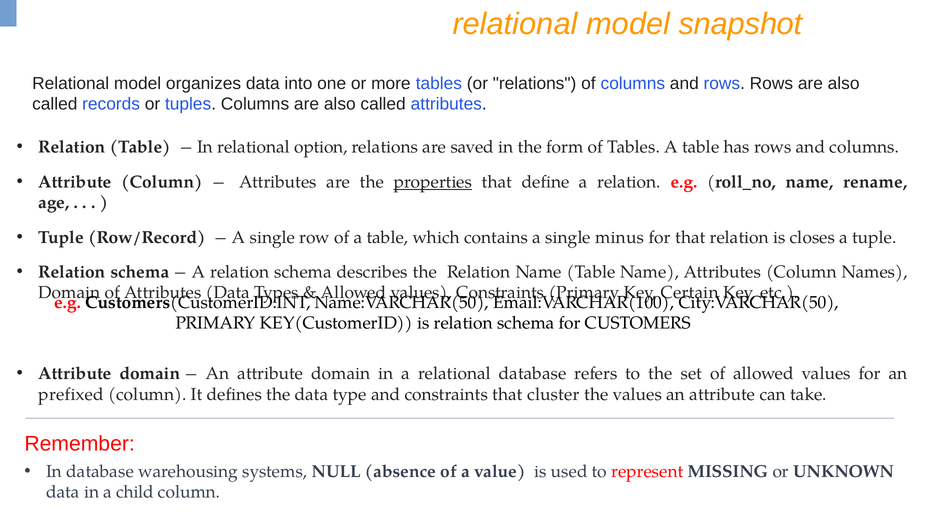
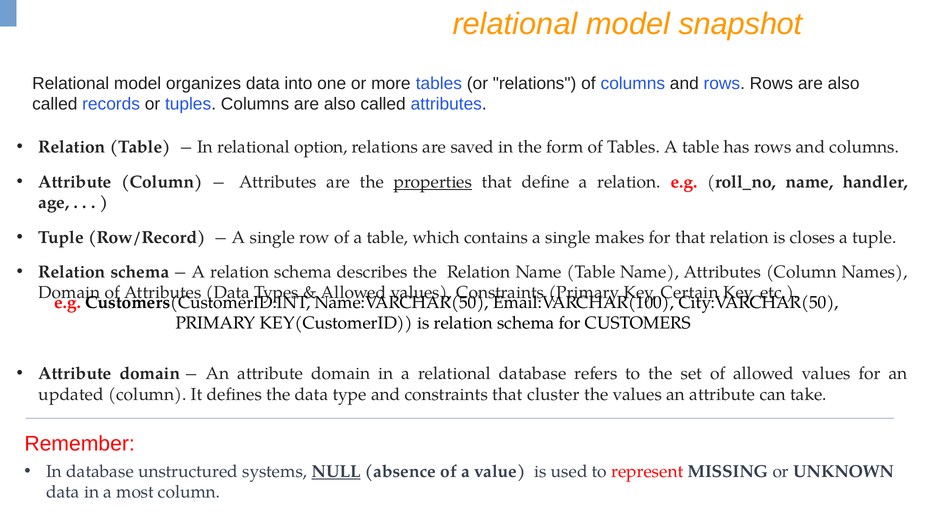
rename: rename -> handler
minus: minus -> makes
prefixed: prefixed -> updated
warehousing: warehousing -> unstructured
NULL underline: none -> present
child: child -> most
